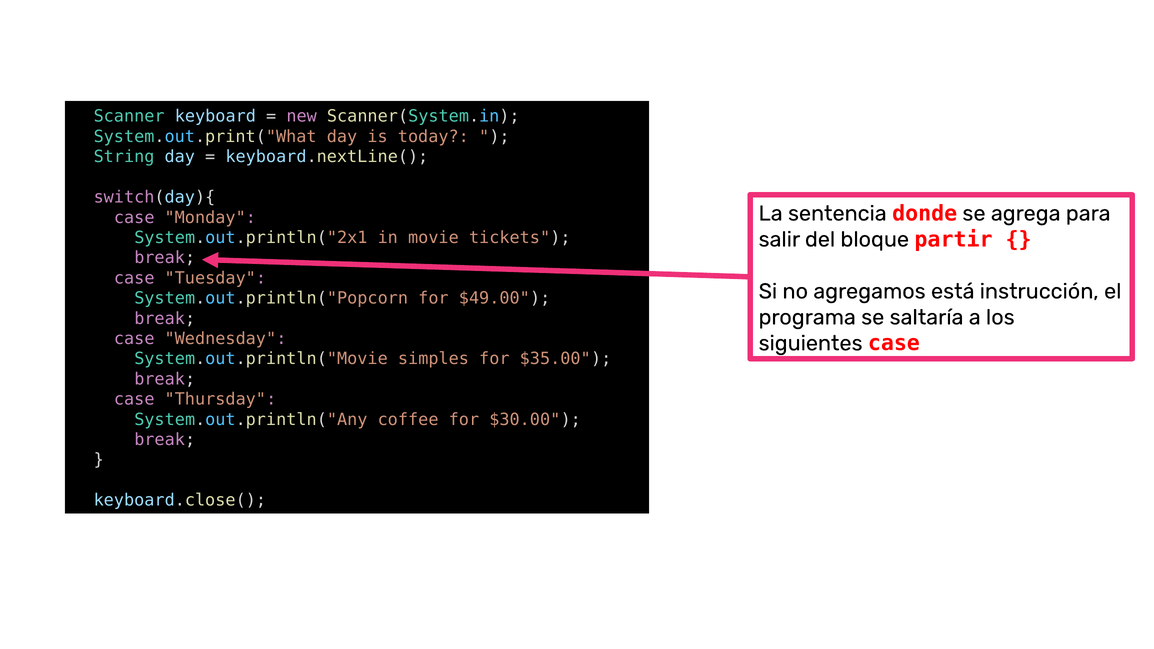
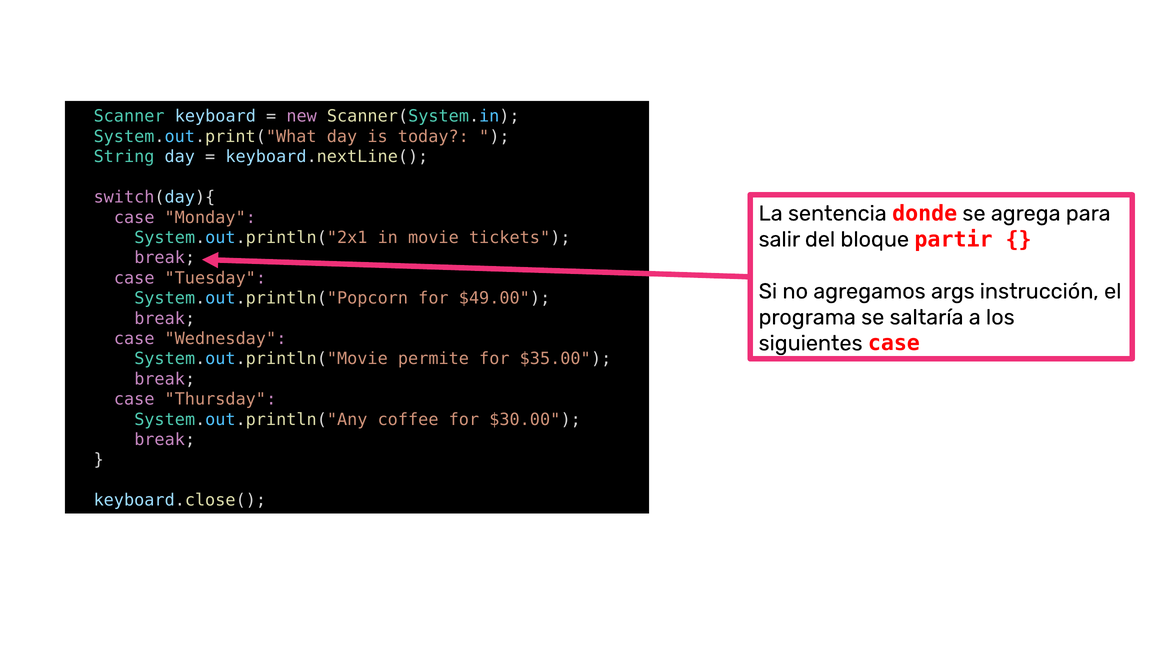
está: está -> args
simples: simples -> permite
